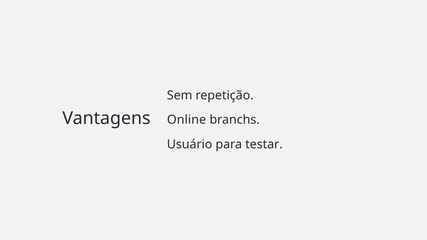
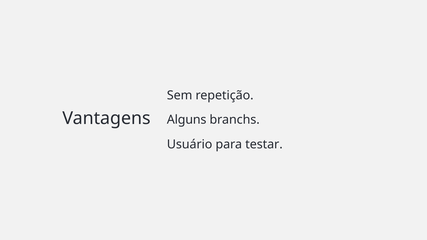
Online: Online -> Alguns
